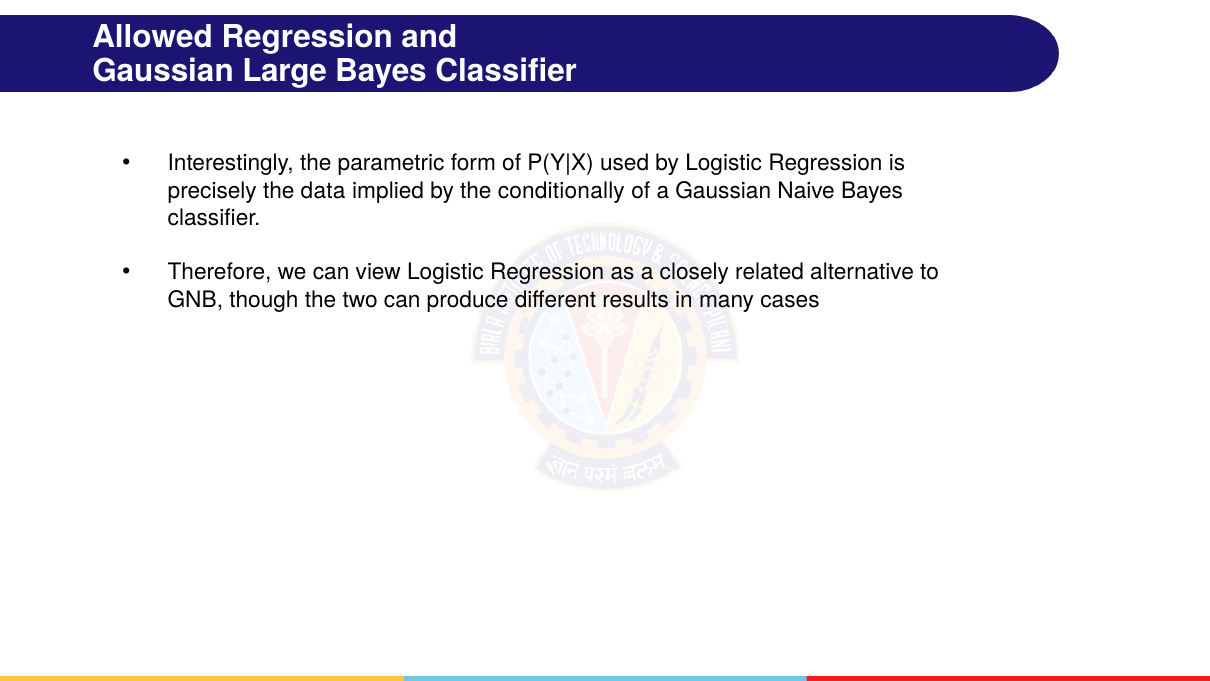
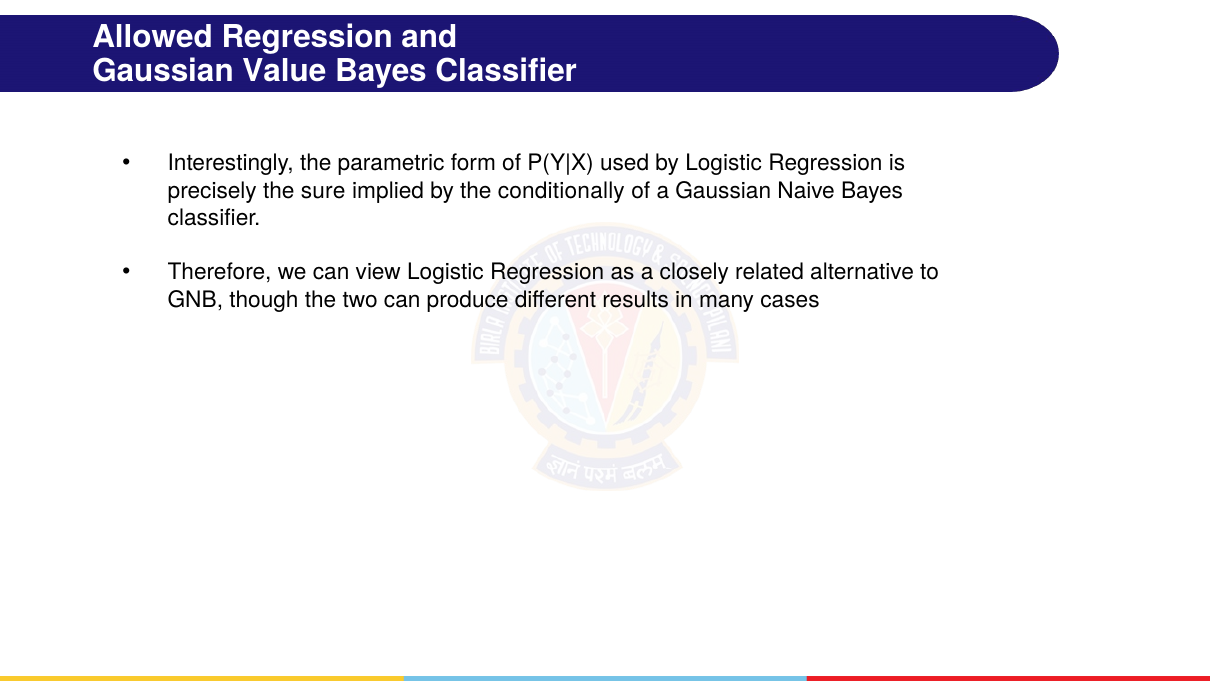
Large: Large -> Value
data: data -> sure
